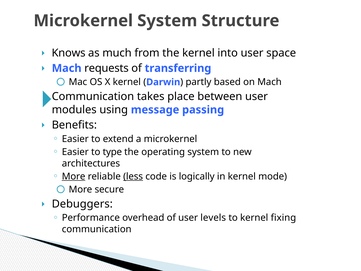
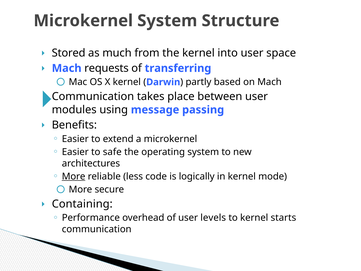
Knows: Knows -> Stored
type: type -> safe
less underline: present -> none
Debuggers: Debuggers -> Containing
fixing: fixing -> starts
